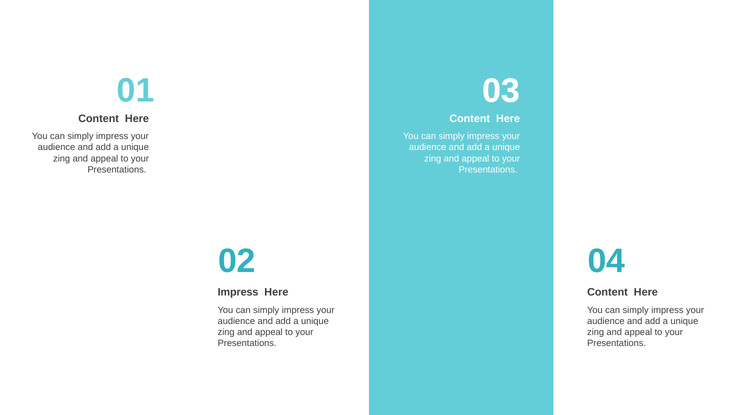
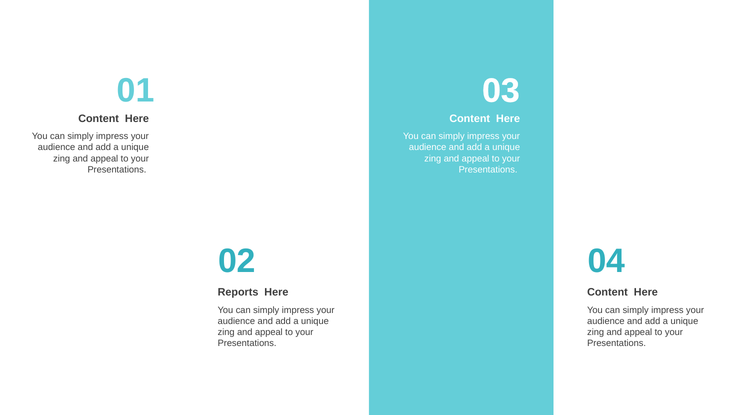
Impress at (238, 292): Impress -> Reports
